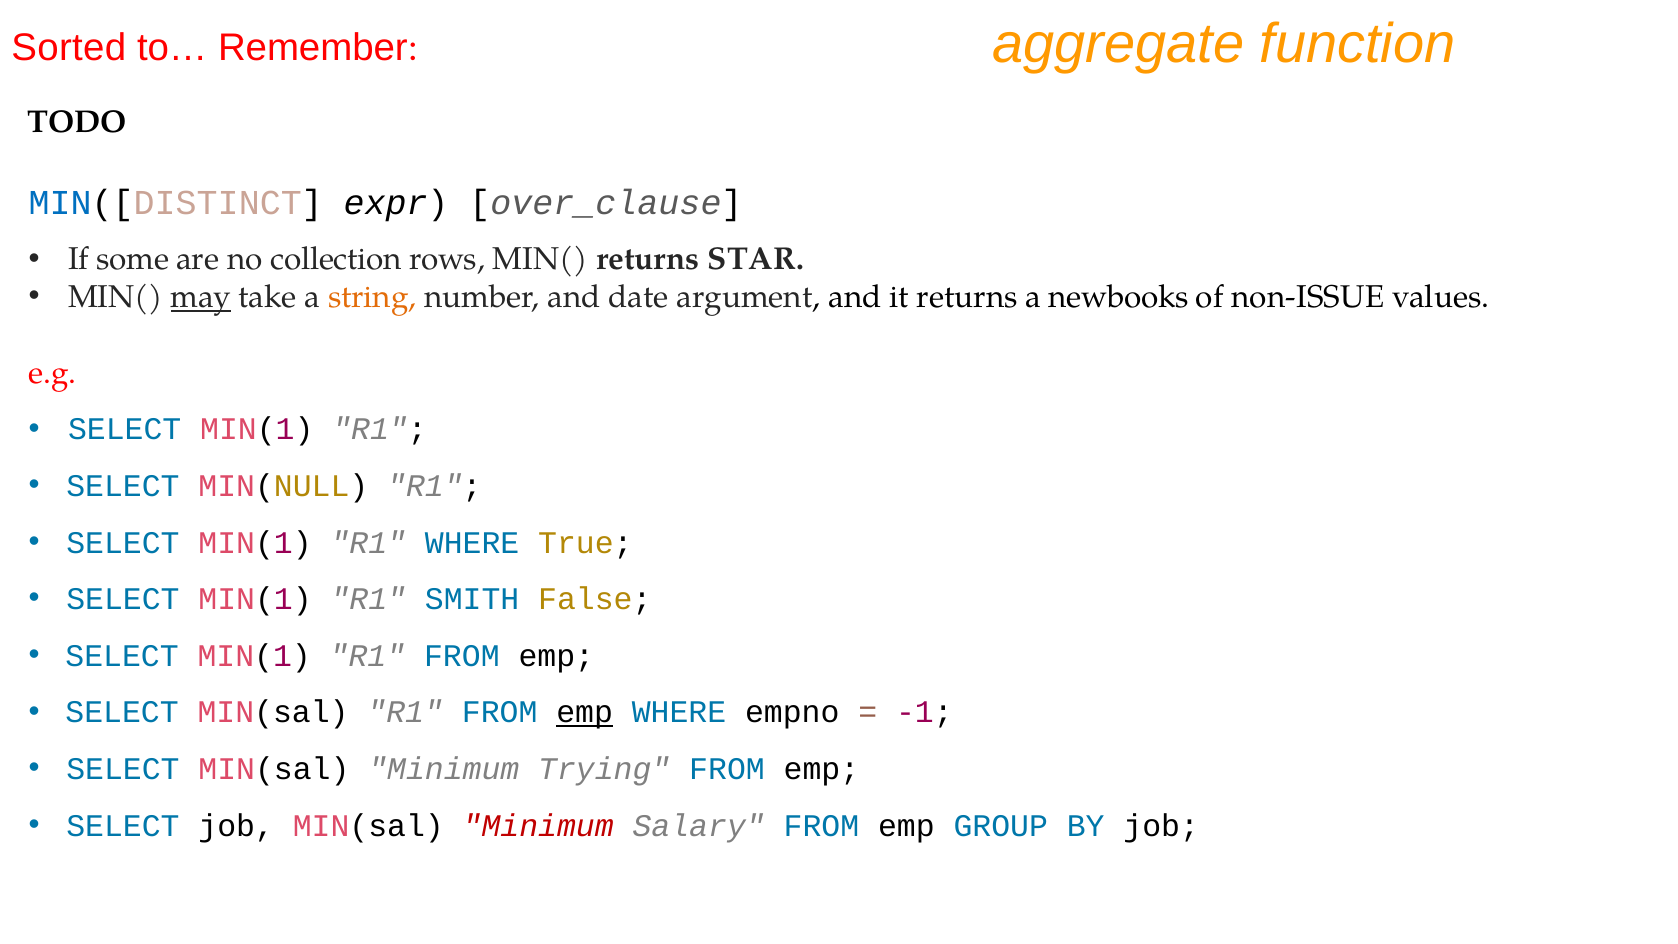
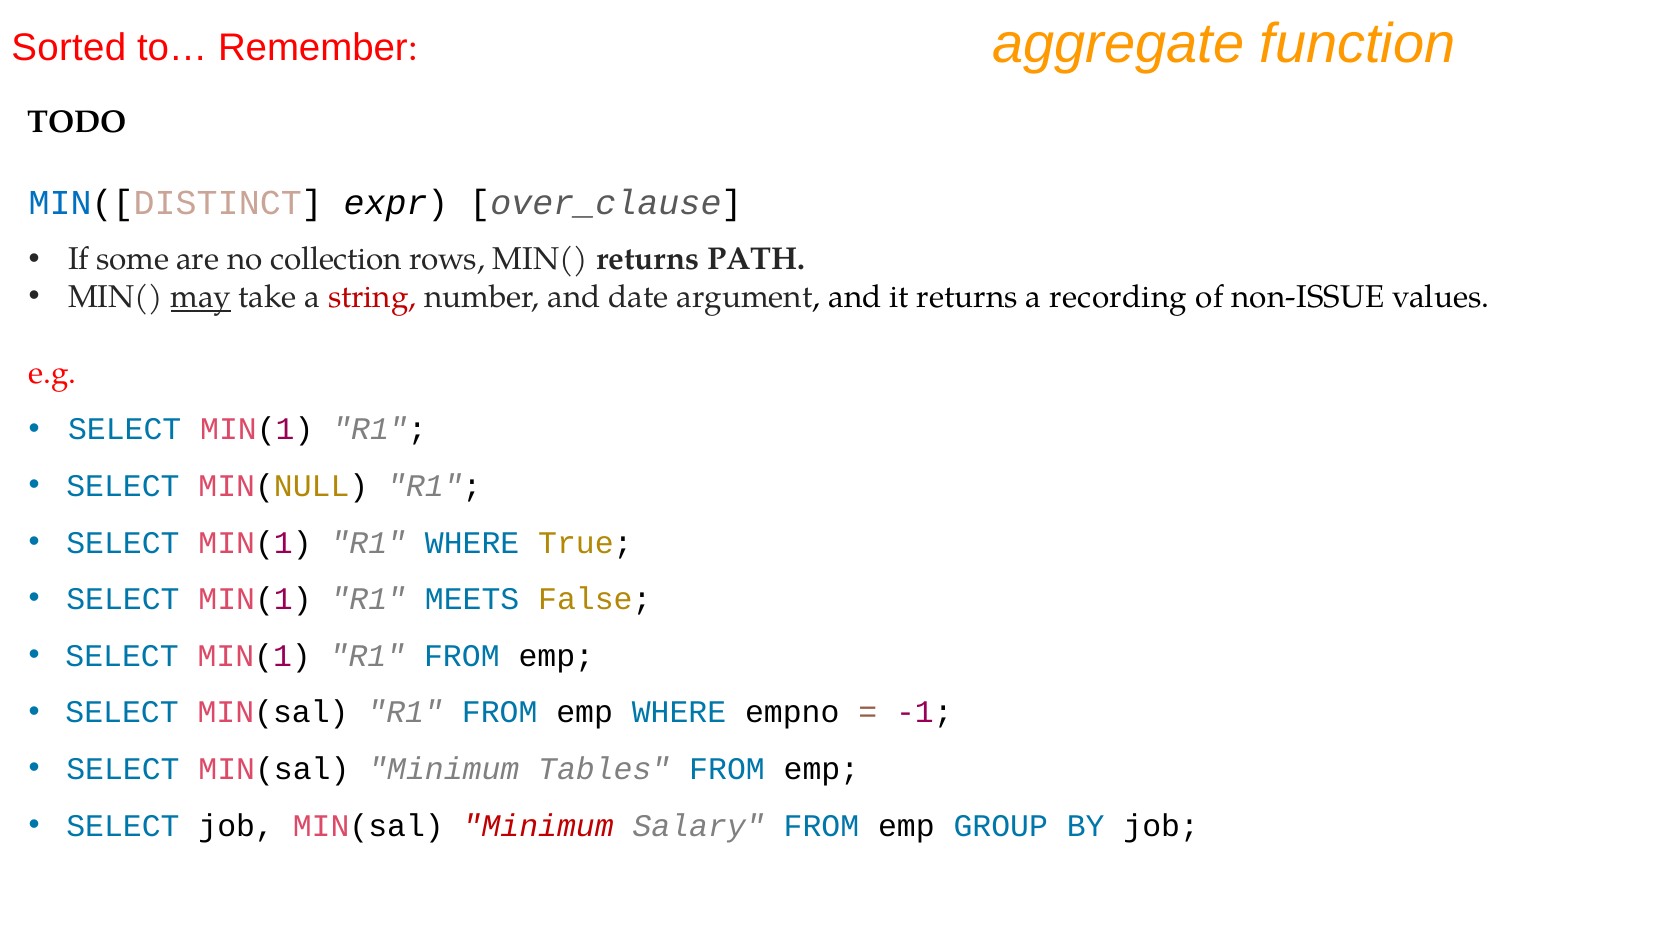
STAR: STAR -> PATH
string colour: orange -> red
newbooks: newbooks -> recording
SMITH: SMITH -> MEETS
emp at (585, 712) underline: present -> none
Trying: Trying -> Tables
